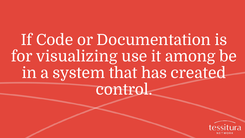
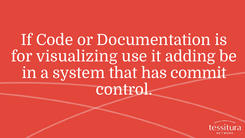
among: among -> adding
created: created -> commit
